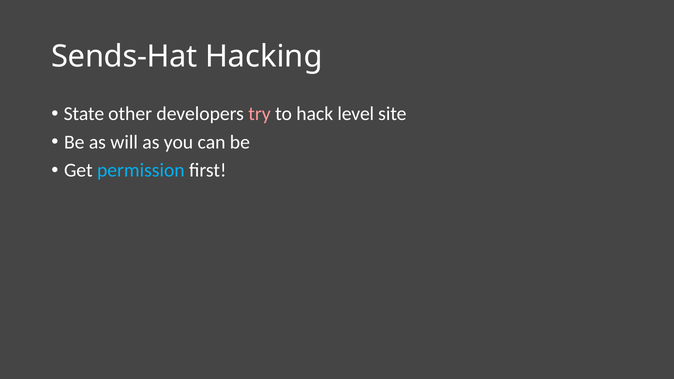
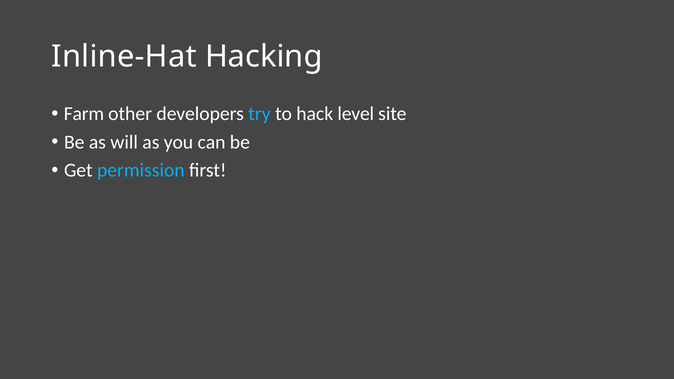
Sends-Hat: Sends-Hat -> Inline-Hat
State: State -> Farm
try colour: pink -> light blue
